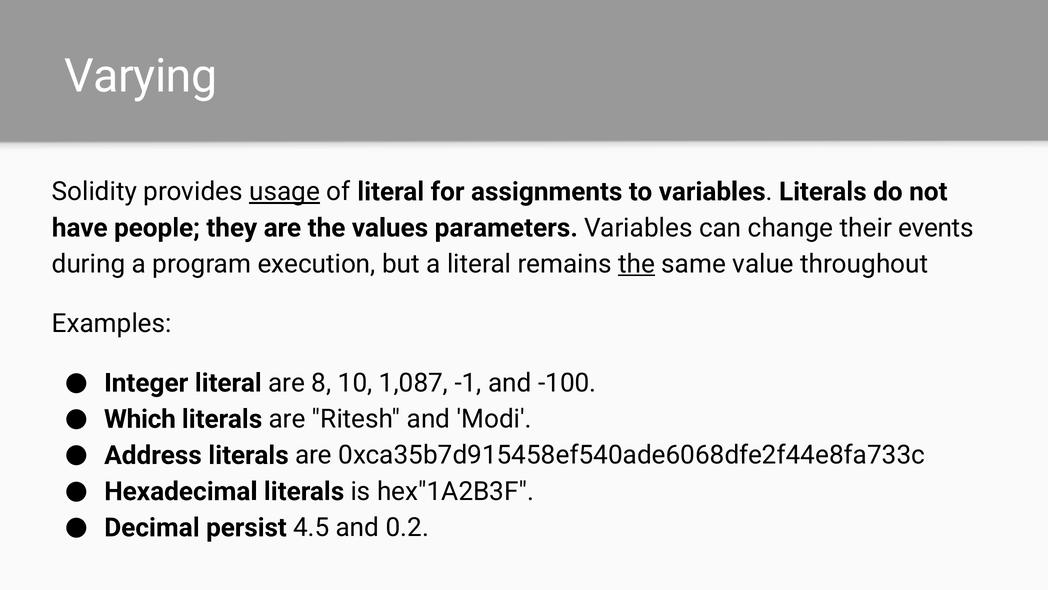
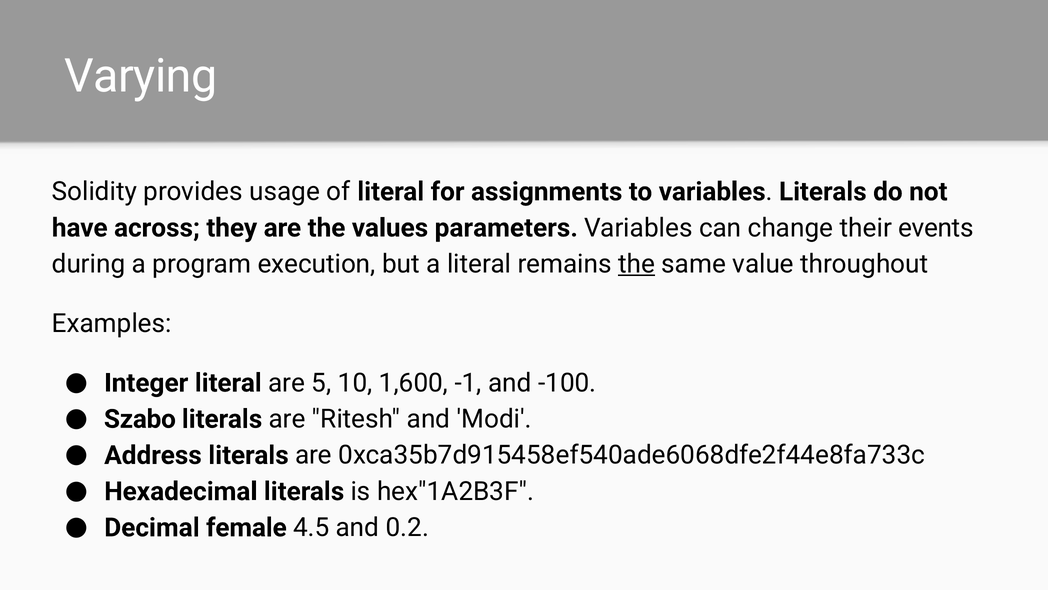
usage underline: present -> none
people: people -> across
8: 8 -> 5
1,087: 1,087 -> 1,600
Which: Which -> Szabo
persist: persist -> female
